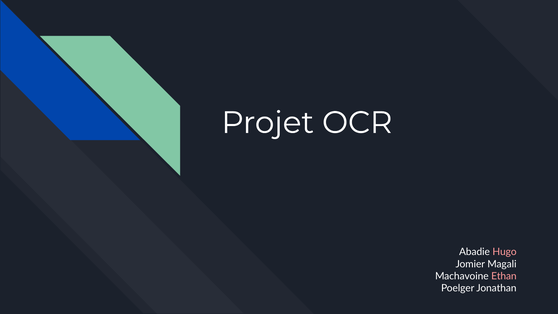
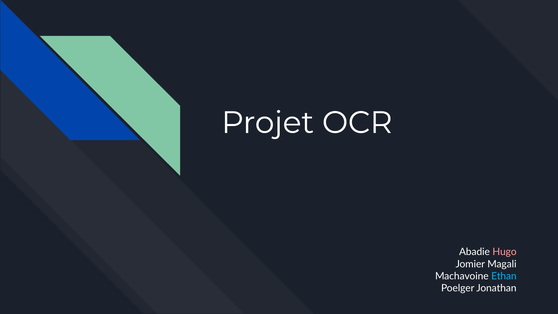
Ethan colour: pink -> light blue
